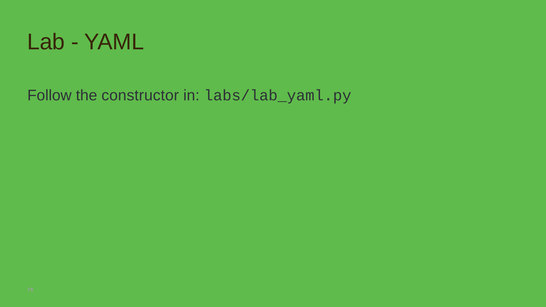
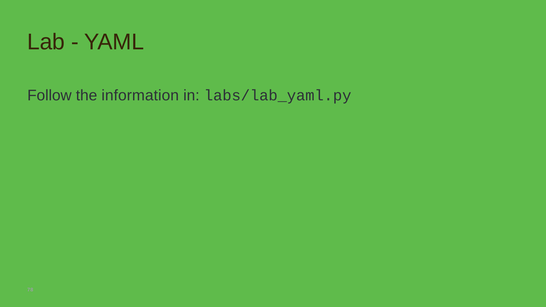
constructor: constructor -> information
